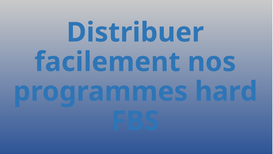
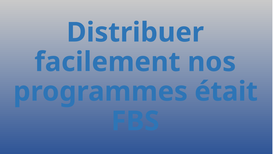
hard: hard -> était
